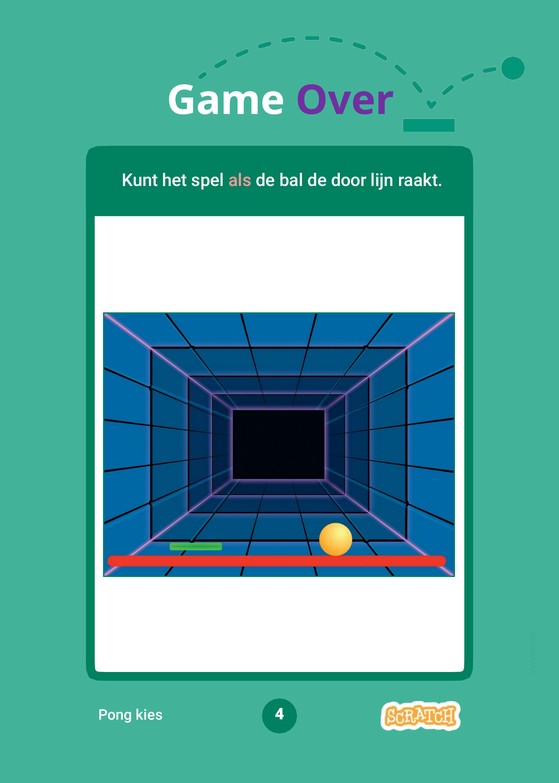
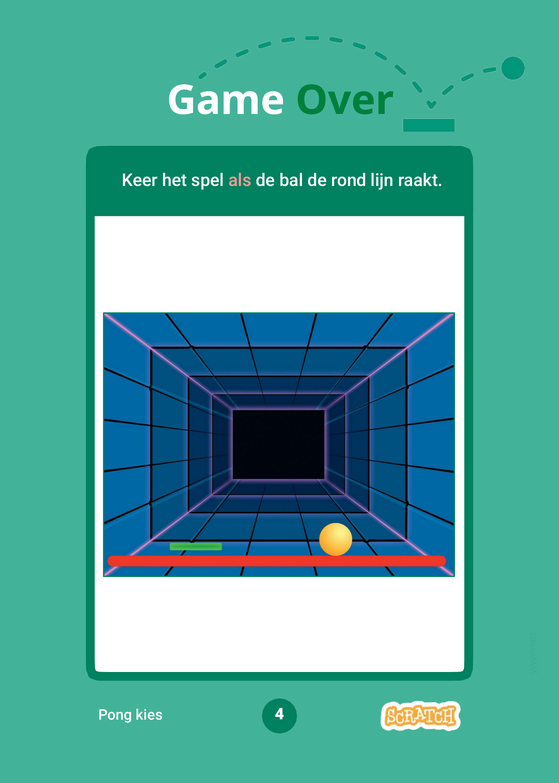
Over colour: purple -> green
Kunt: Kunt -> Keer
door: door -> rond
